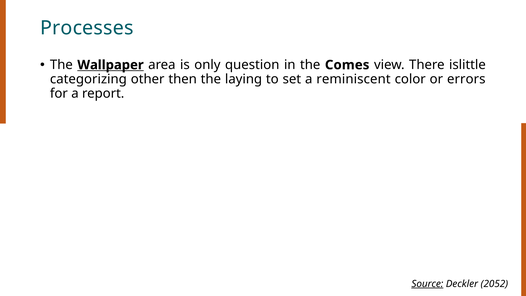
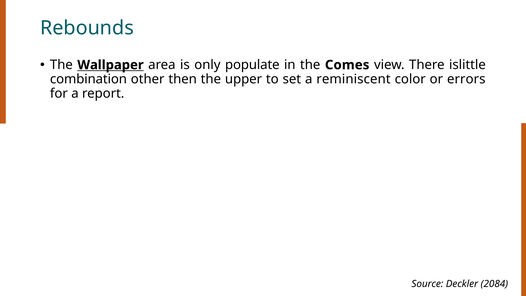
Processes: Processes -> Rebounds
question: question -> populate
categorizing: categorizing -> combination
laying: laying -> upper
Source underline: present -> none
2052: 2052 -> 2084
